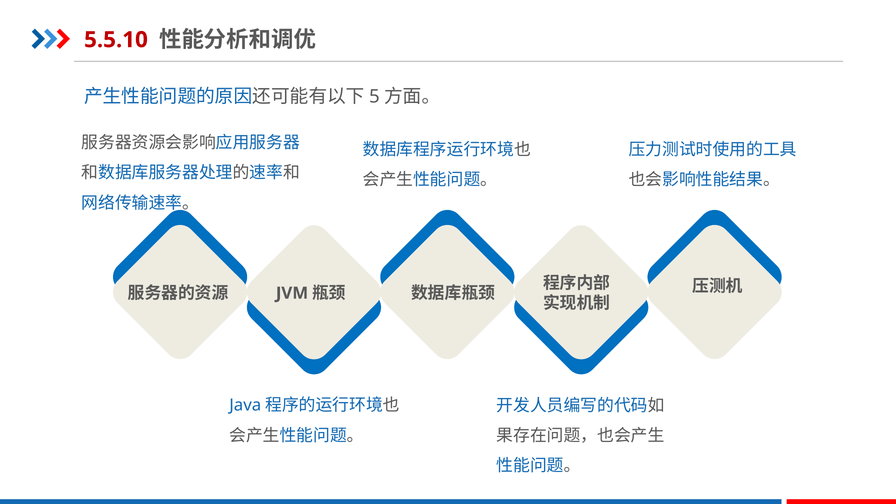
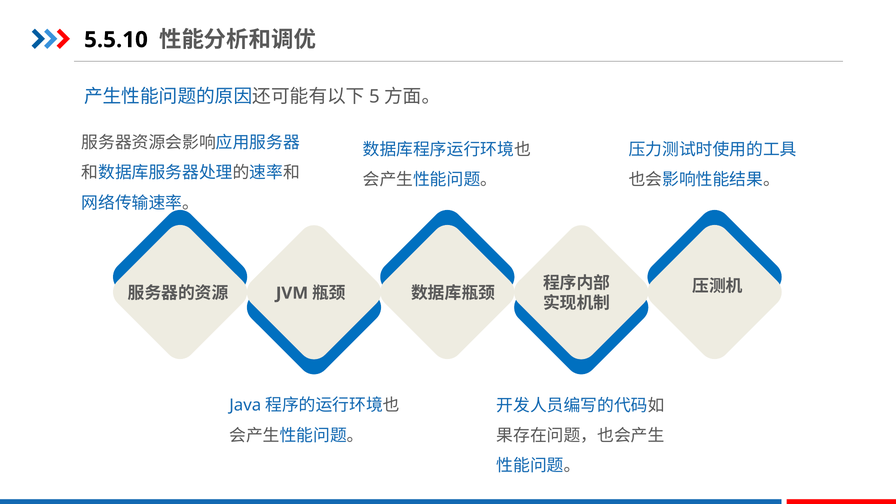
5.5.10 colour: red -> black
